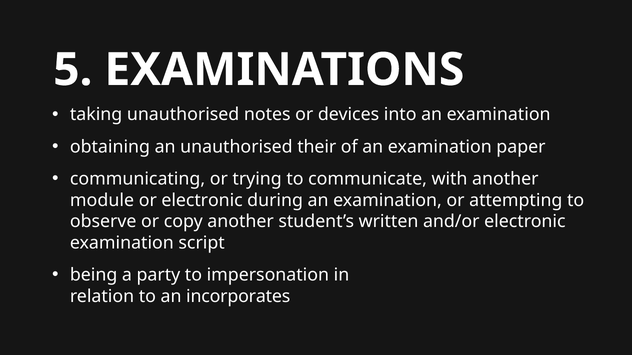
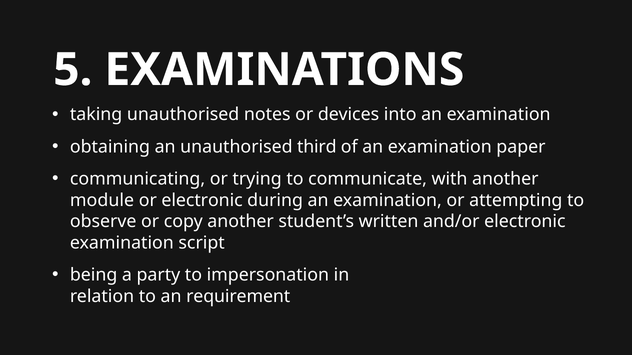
their: their -> third
incorporates: incorporates -> requirement
